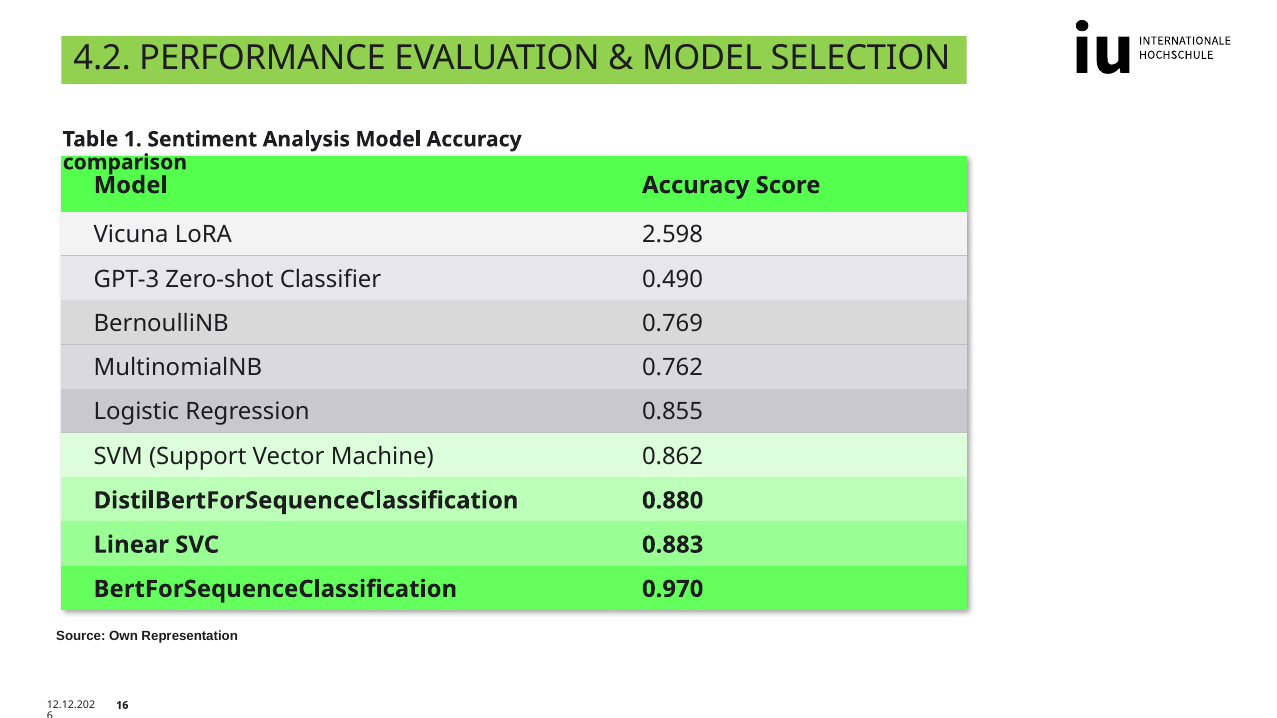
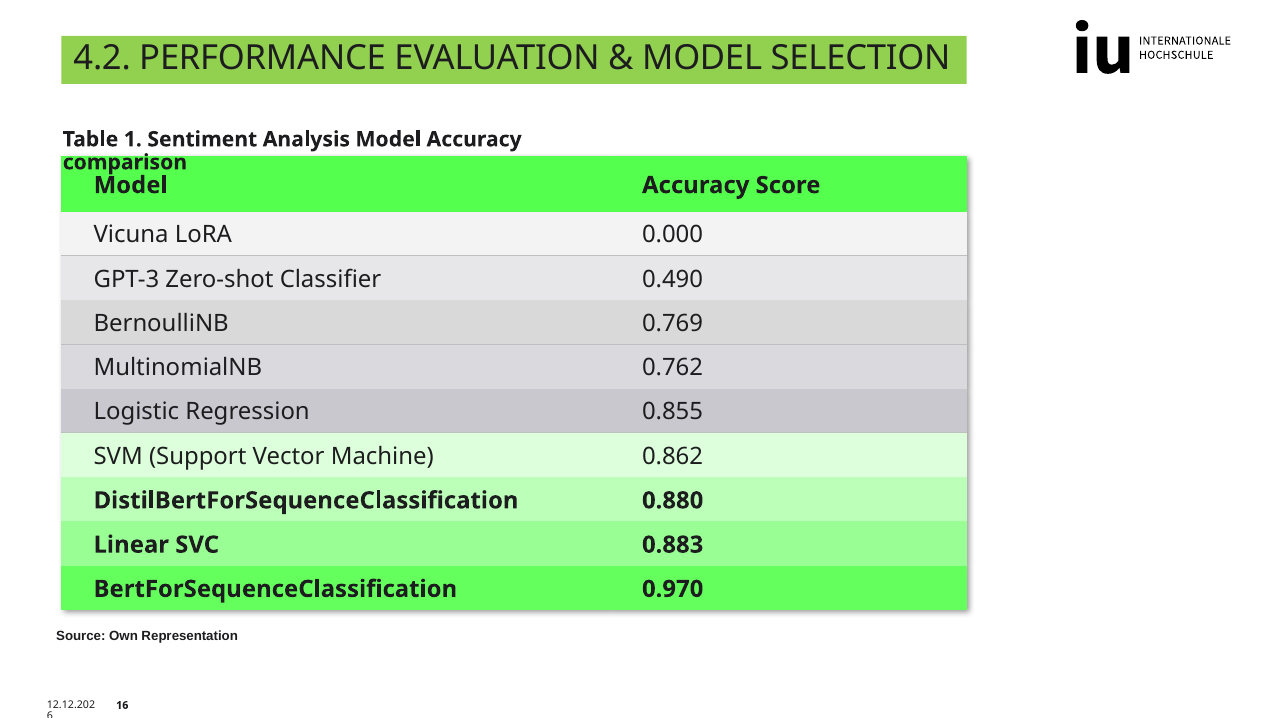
2.598: 2.598 -> 0.000
